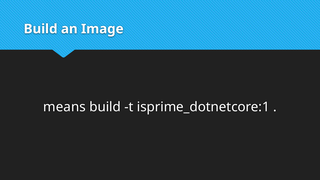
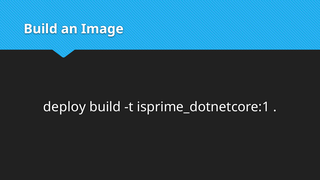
means: means -> deploy
